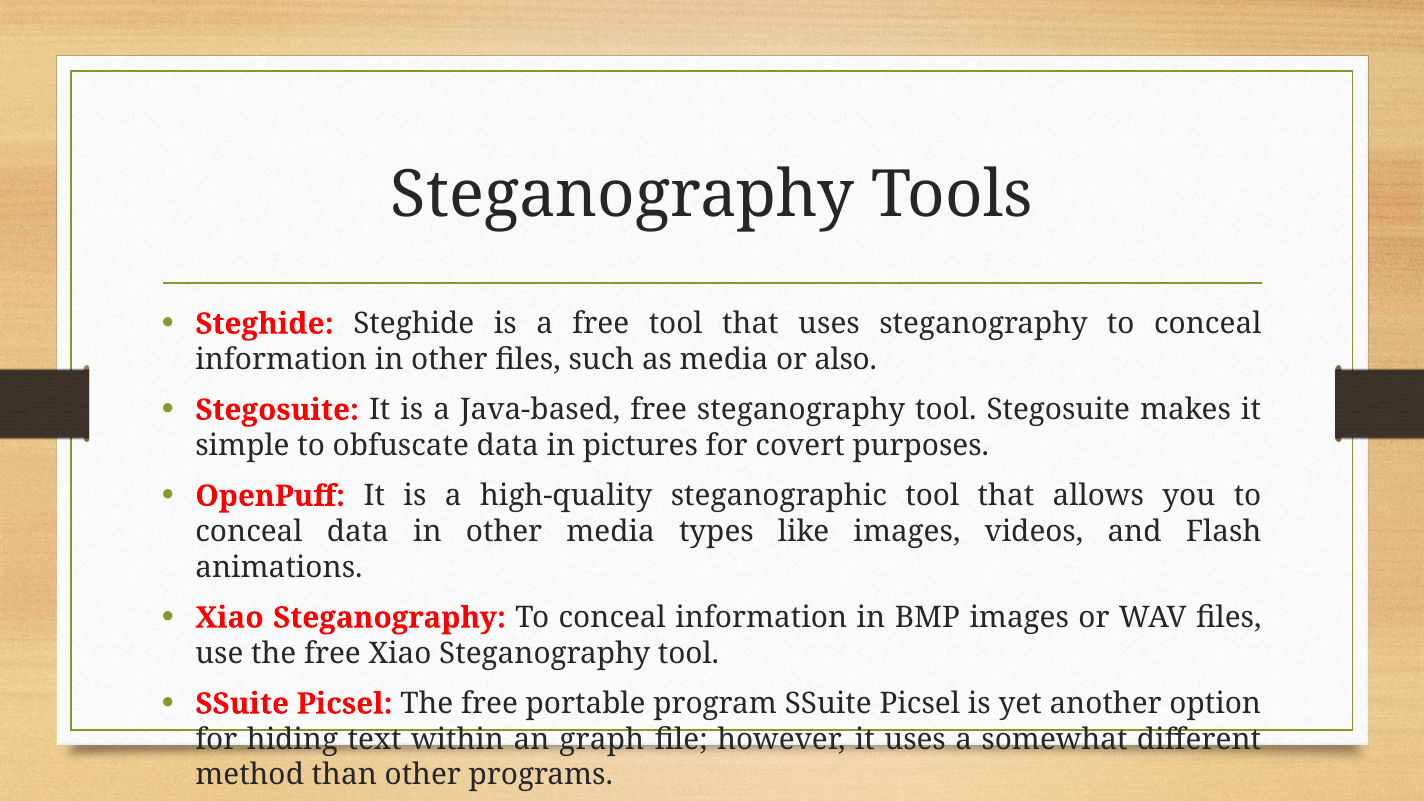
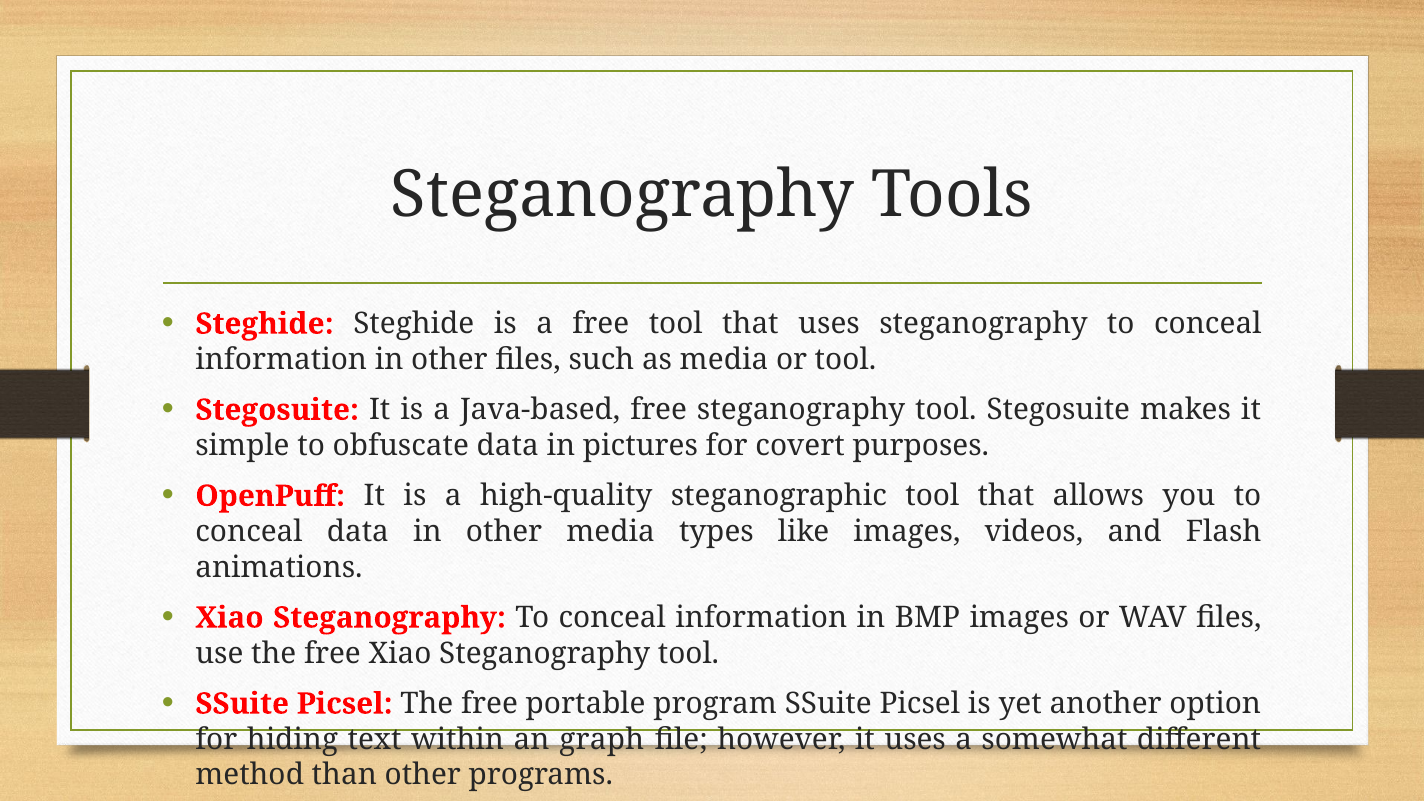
or also: also -> tool
